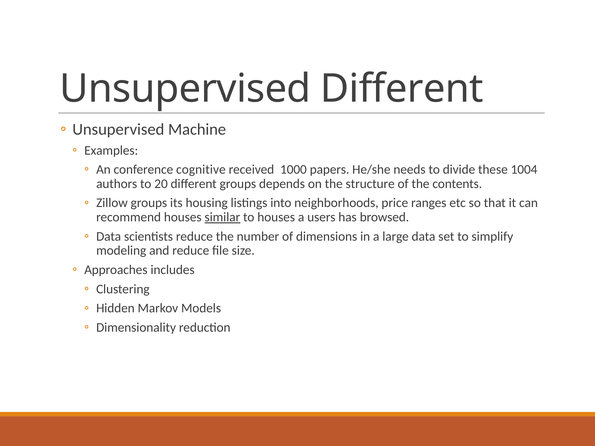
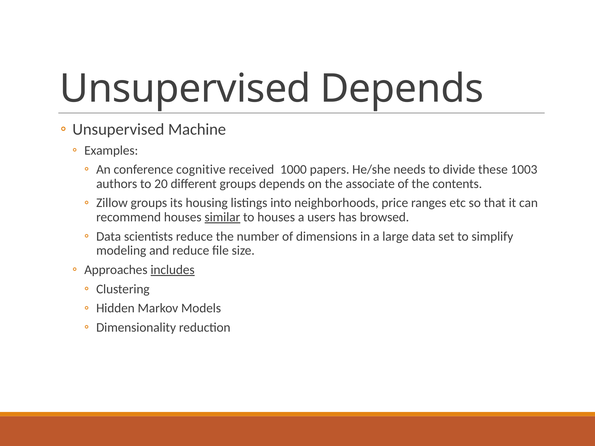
Unsupervised Different: Different -> Depends
1004: 1004 -> 1003
structure: structure -> associate
includes underline: none -> present
